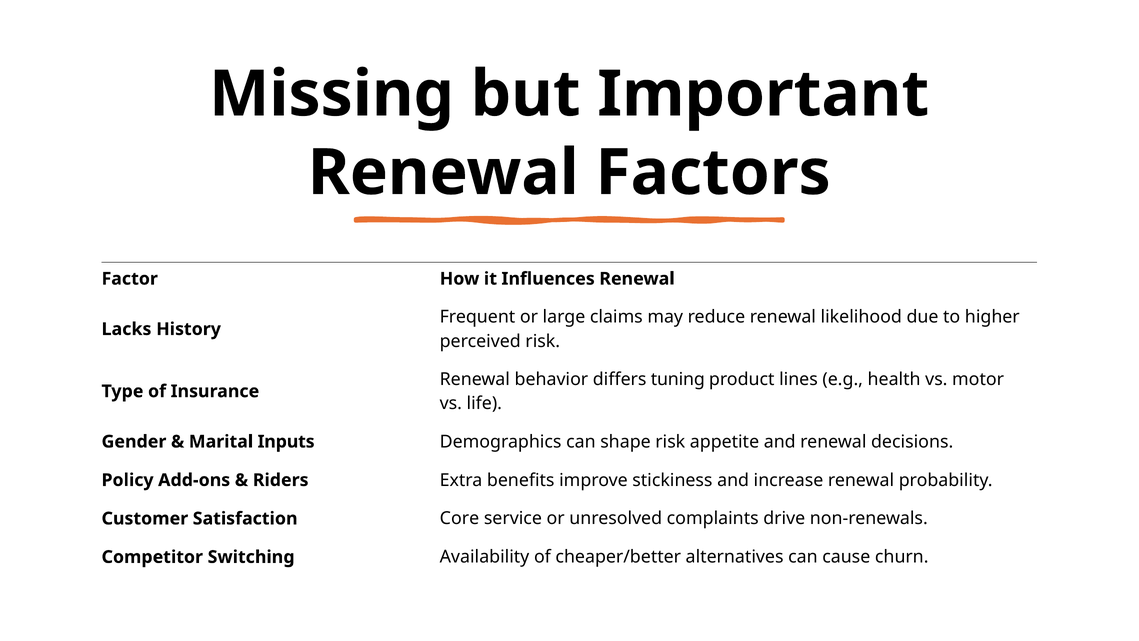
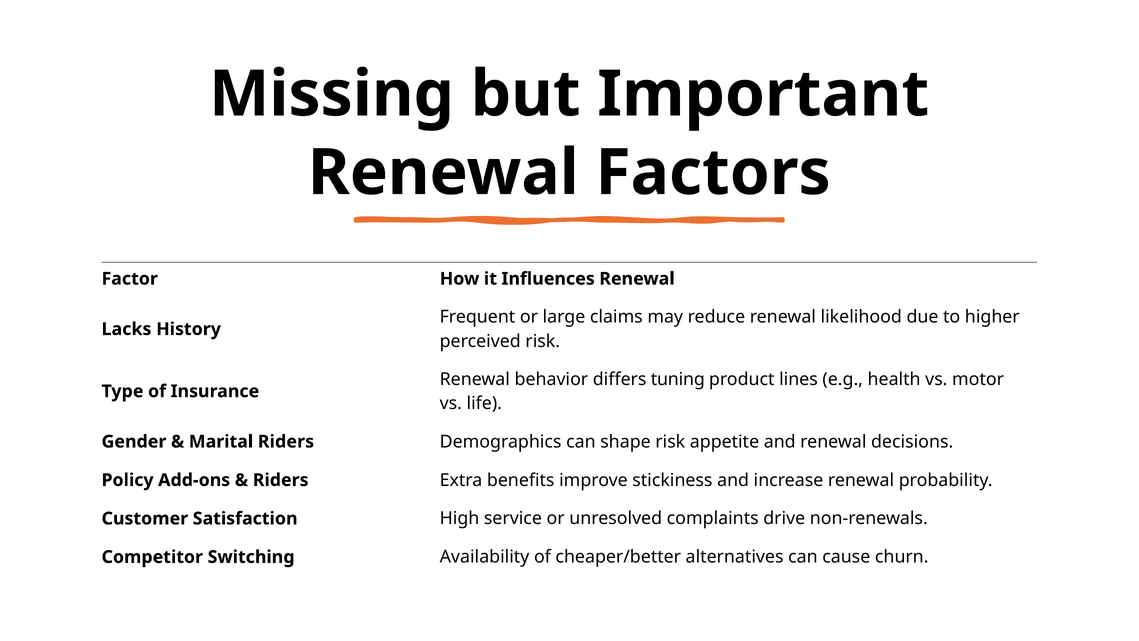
Marital Inputs: Inputs -> Riders
Core: Core -> High
